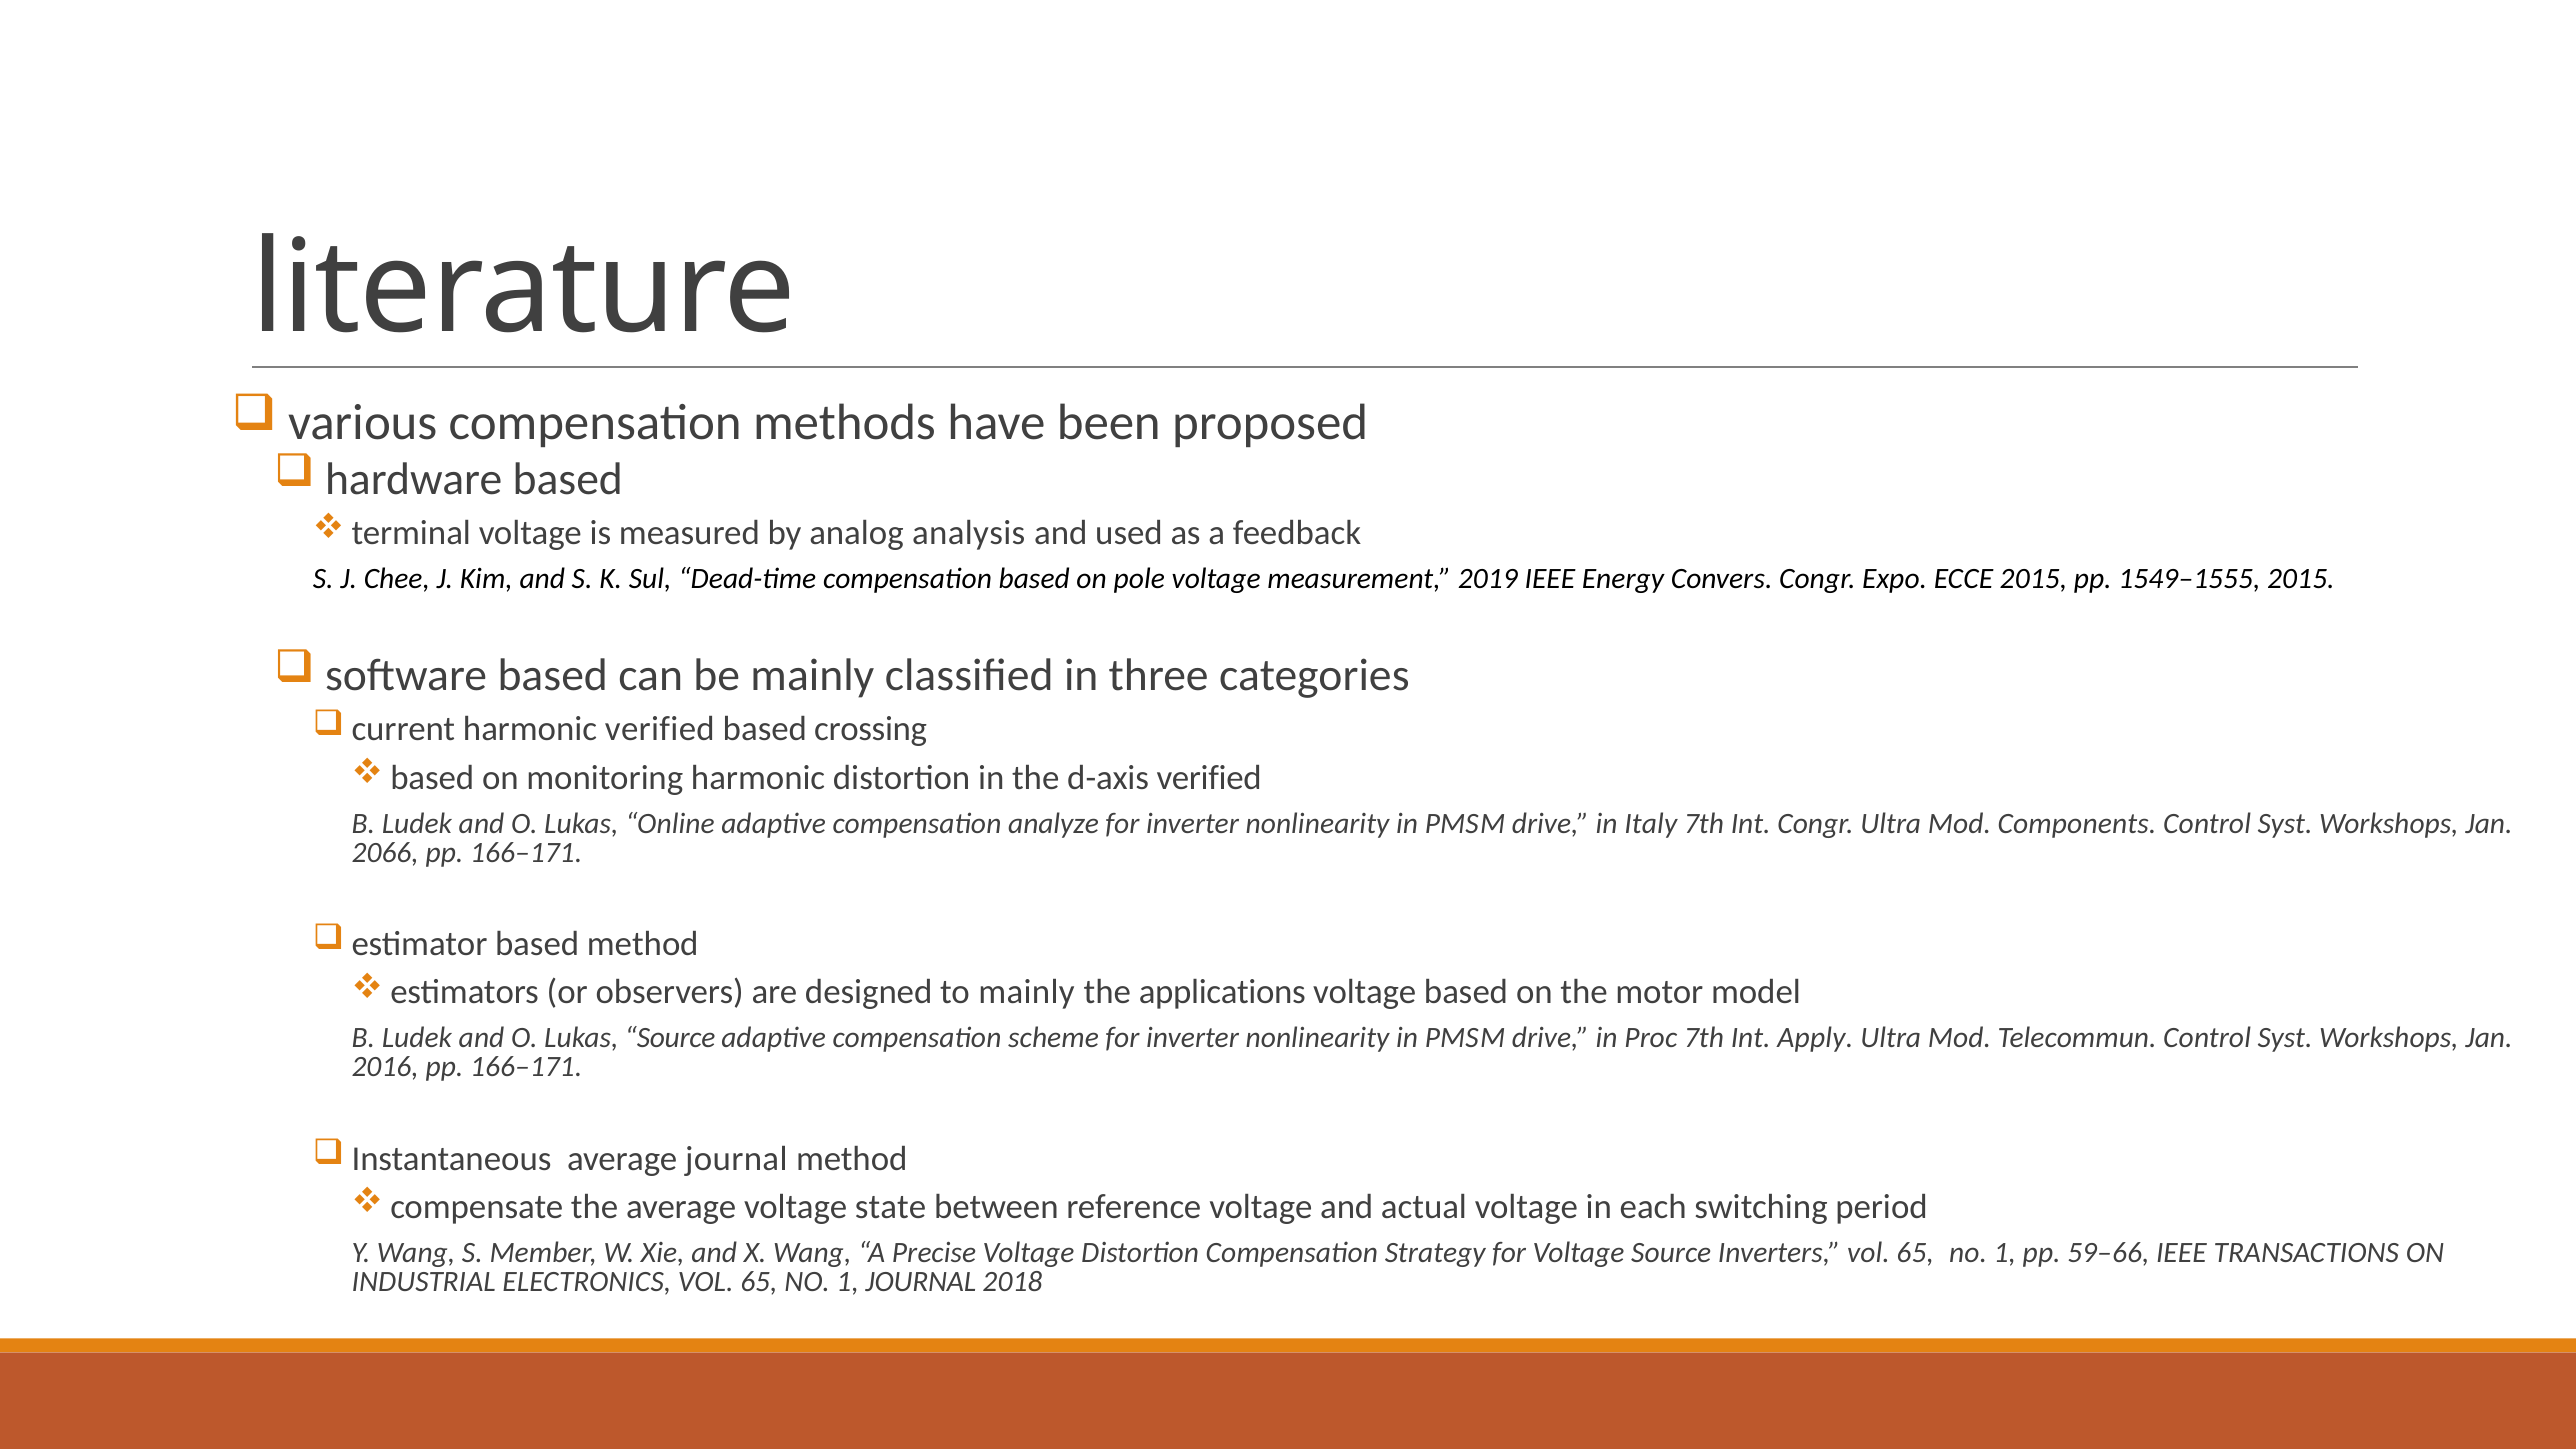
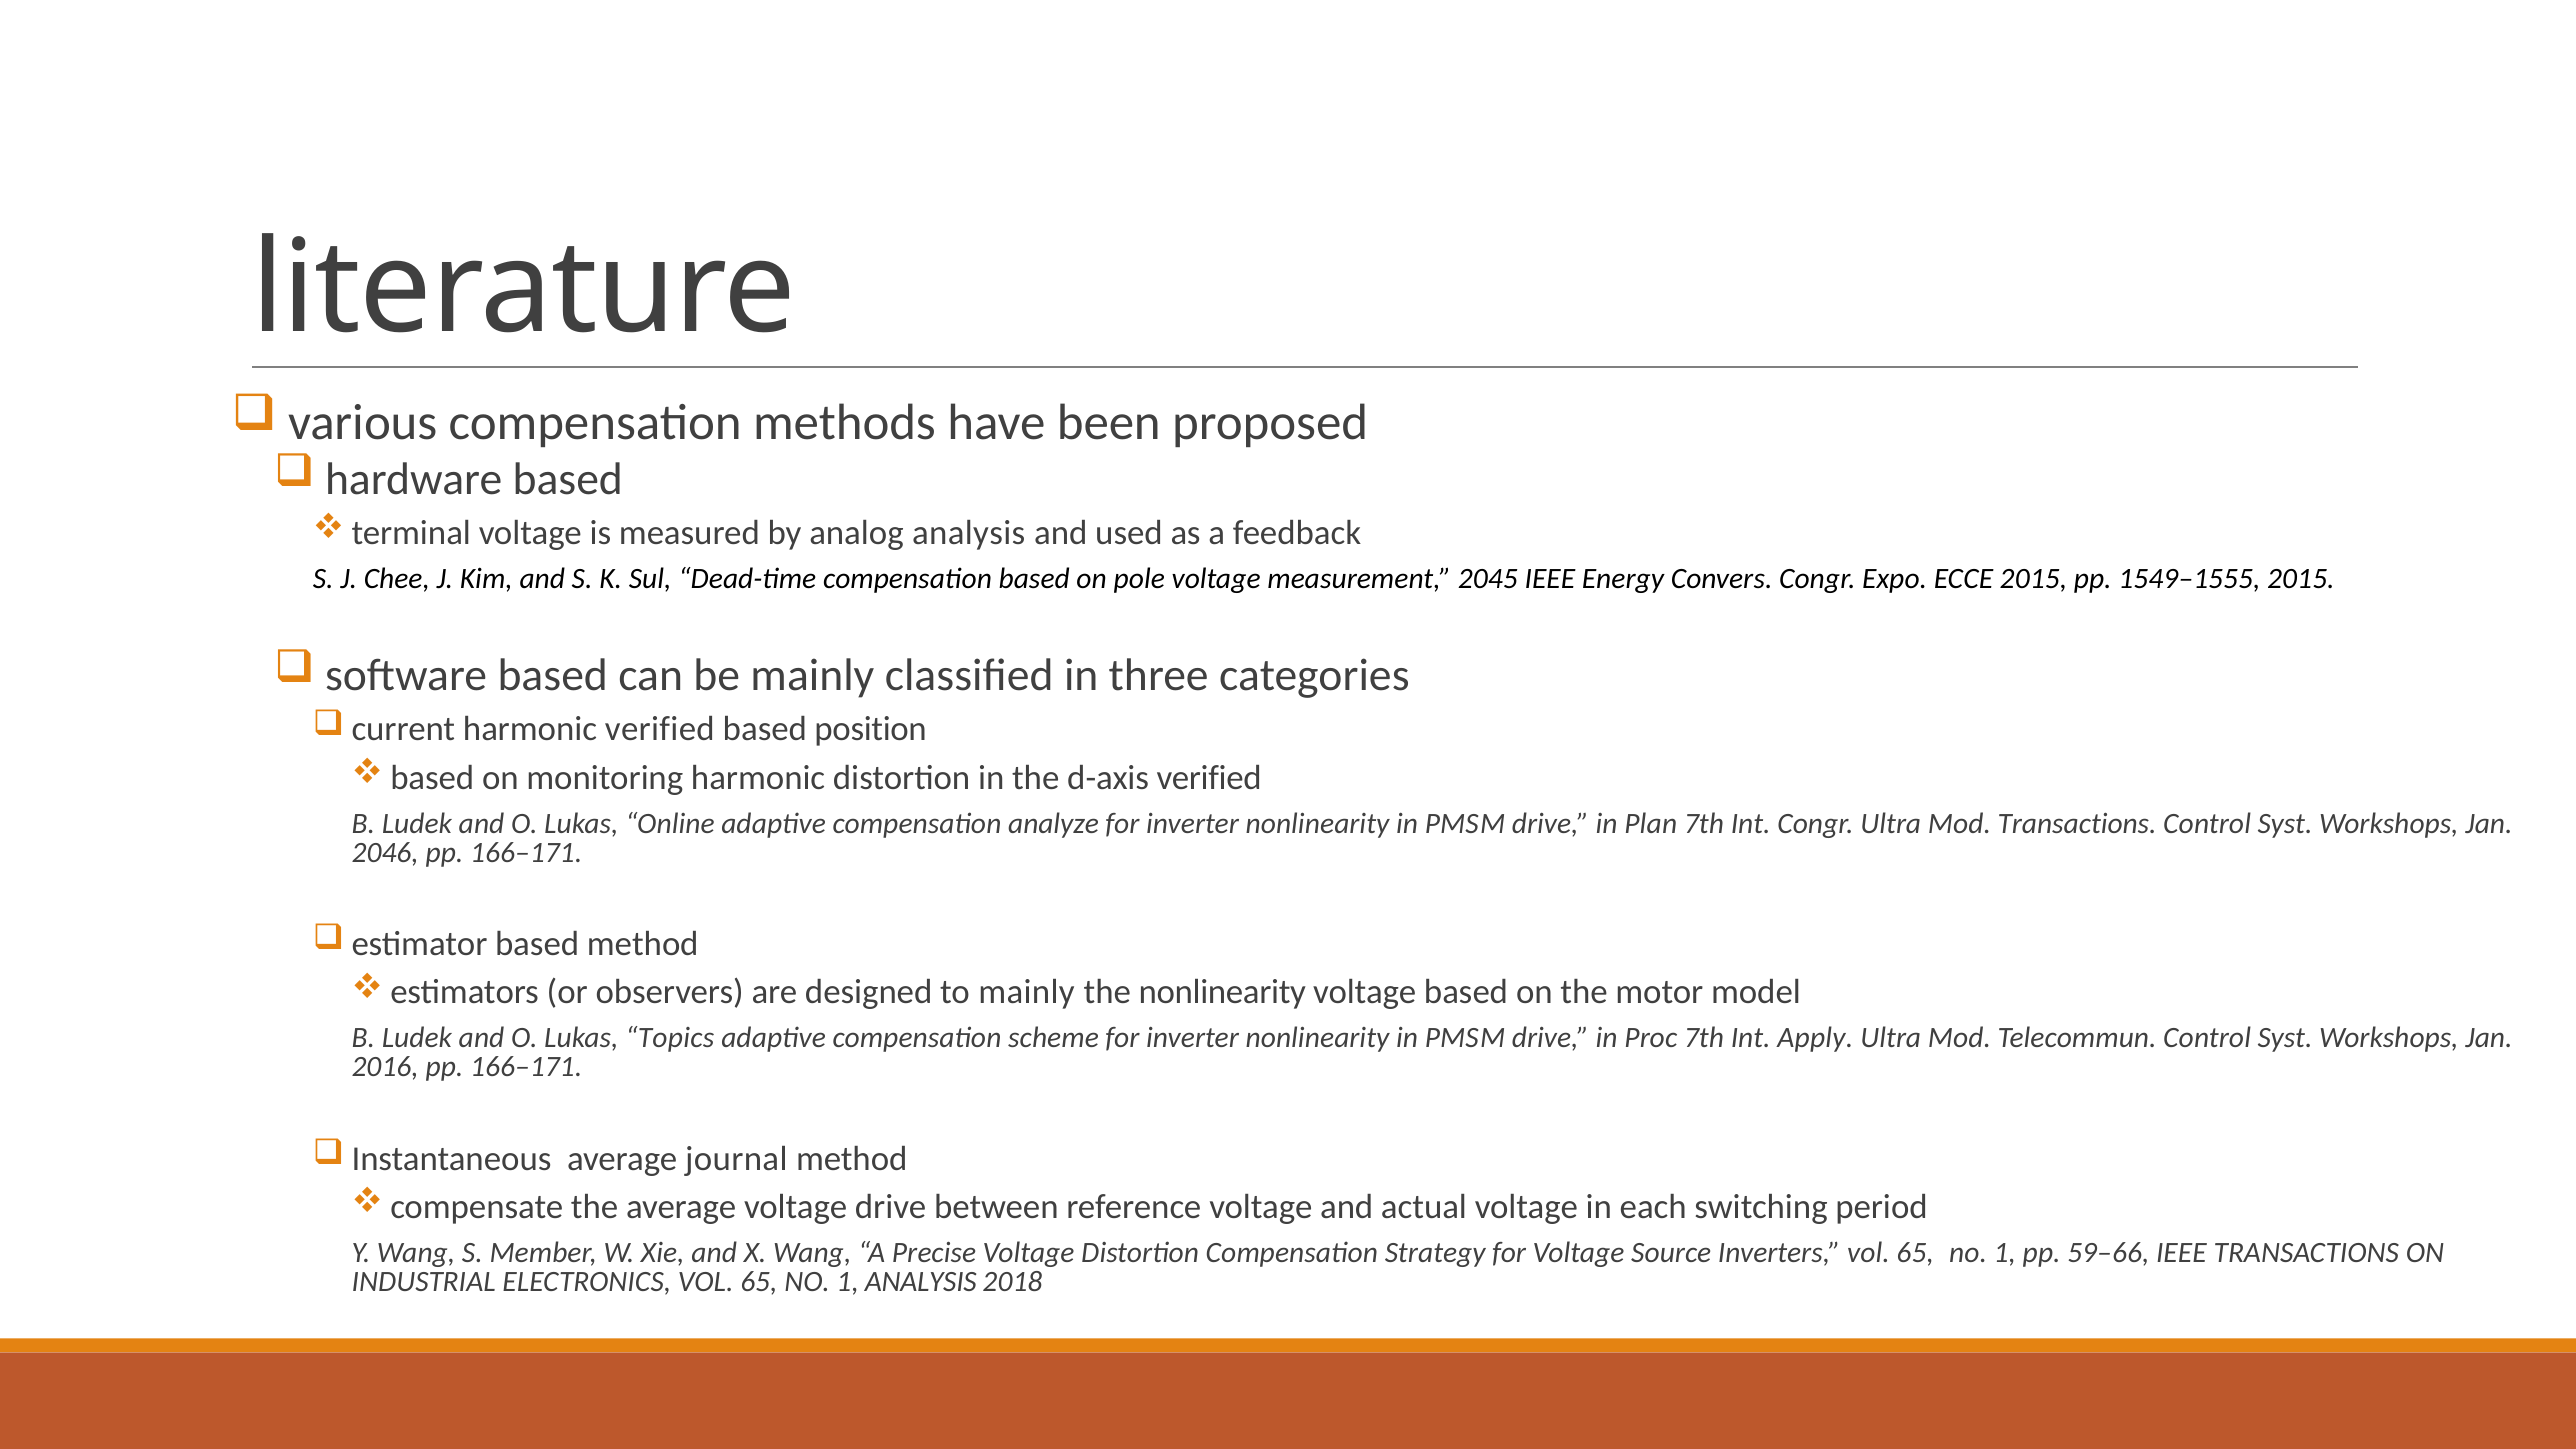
2019: 2019 -> 2045
crossing: crossing -> position
Italy: Italy -> Plan
Mod Components: Components -> Transactions
2066: 2066 -> 2046
the applications: applications -> nonlinearity
Lukas Source: Source -> Topics
voltage state: state -> drive
1 JOURNAL: JOURNAL -> ANALYSIS
